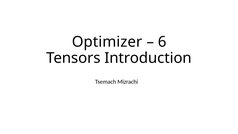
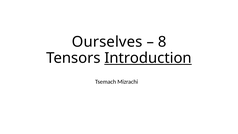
Optimizer: Optimizer -> Ourselves
6: 6 -> 8
Introduction underline: none -> present
